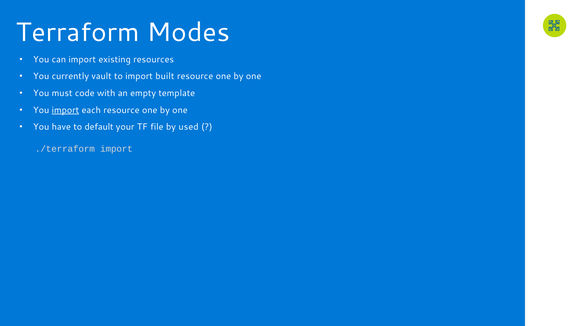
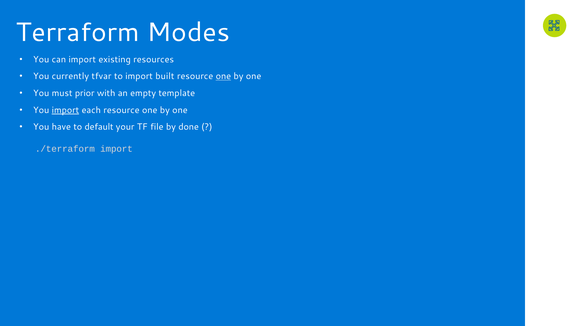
vault: vault -> tfvar
one at (223, 76) underline: none -> present
code: code -> prior
used: used -> done
